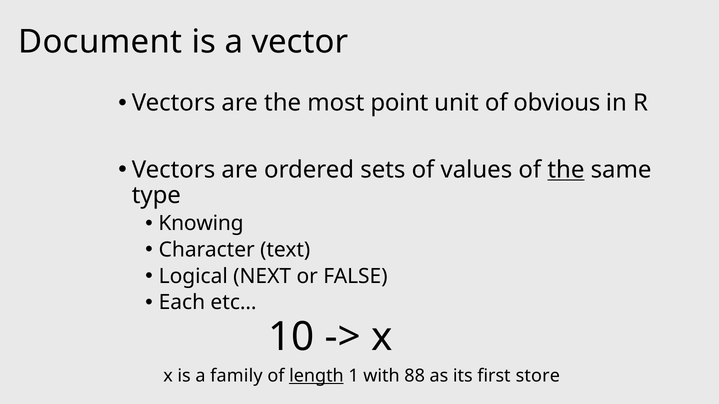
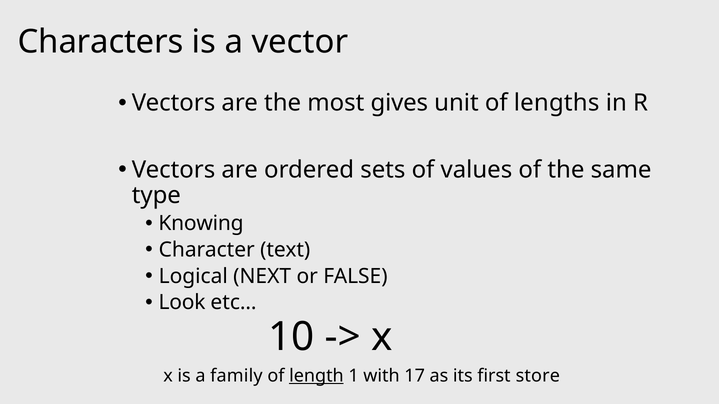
Document: Document -> Characters
point: point -> gives
obvious: obvious -> lengths
the at (566, 170) underline: present -> none
Each: Each -> Look
88: 88 -> 17
